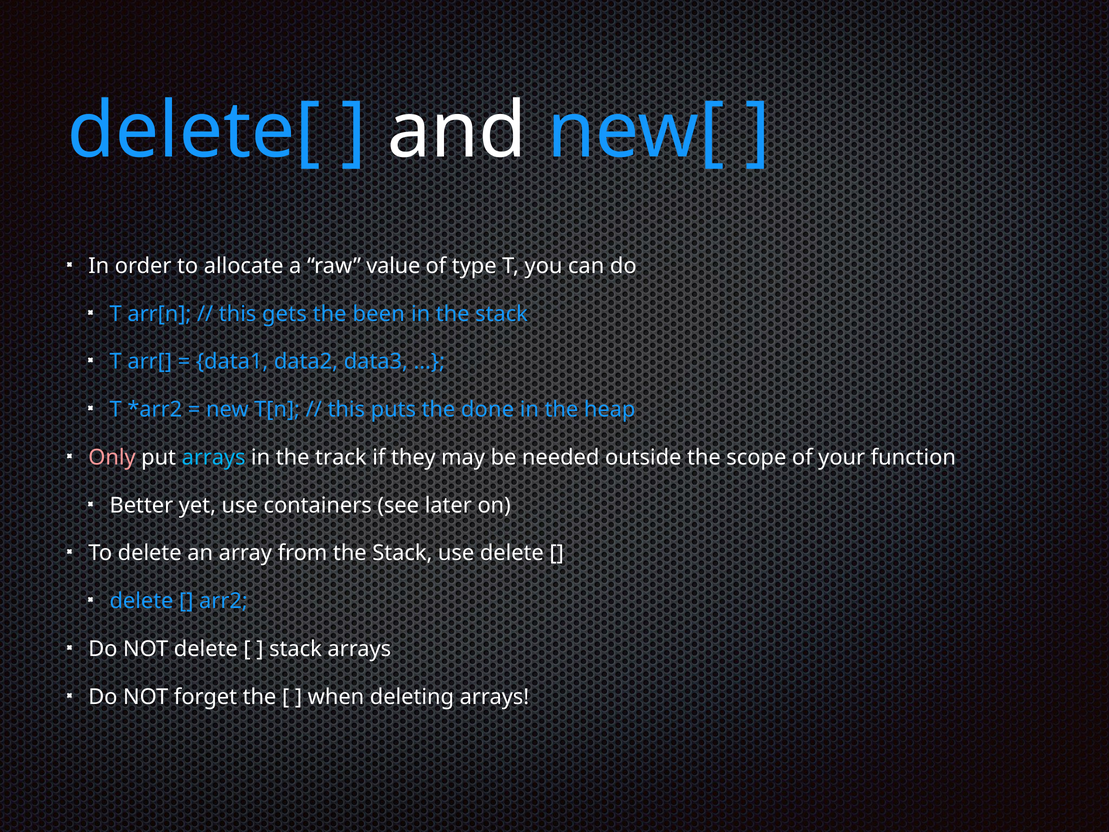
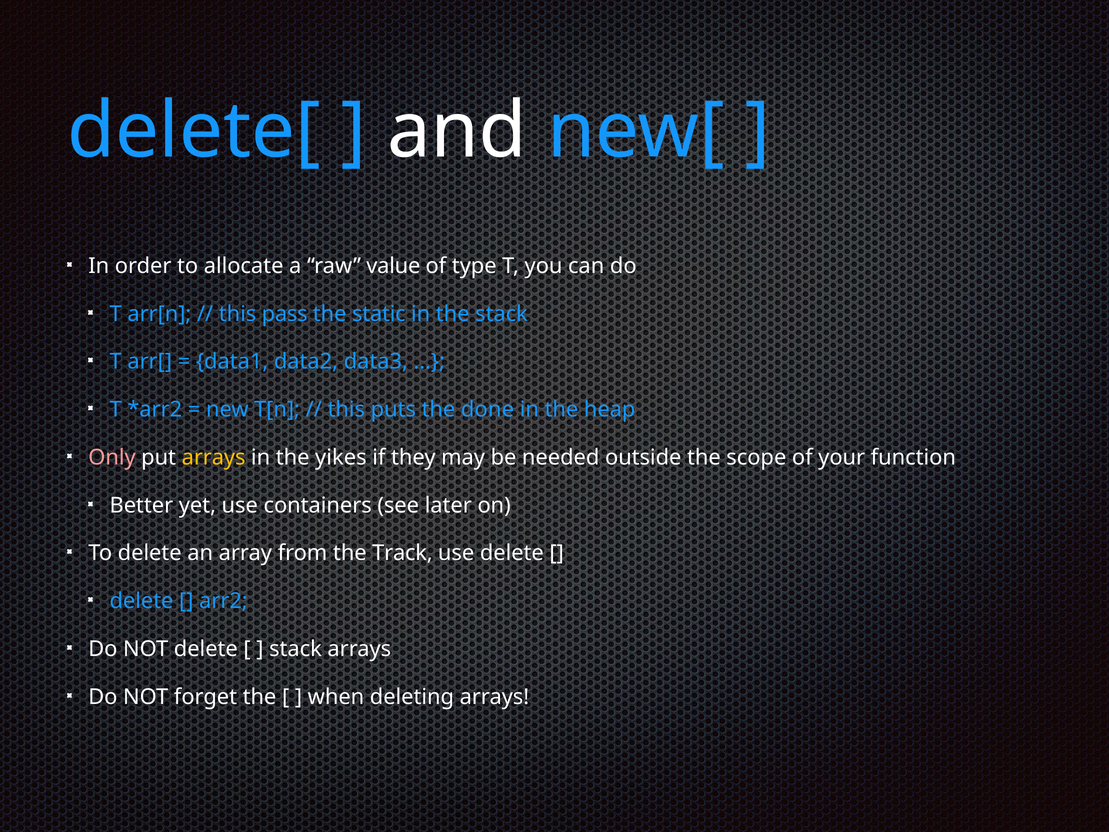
gets: gets -> pass
been: been -> static
arrays at (214, 457) colour: light blue -> yellow
track: track -> yikes
from the Stack: Stack -> Track
